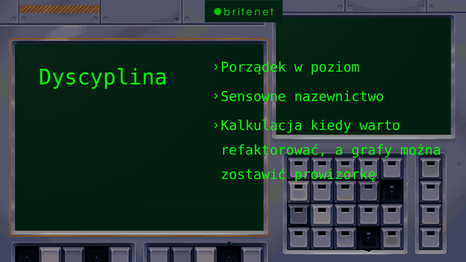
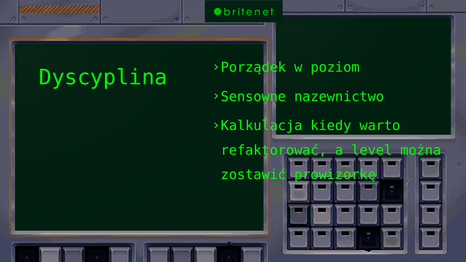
grafy: grafy -> level
